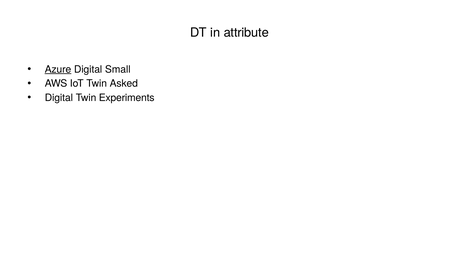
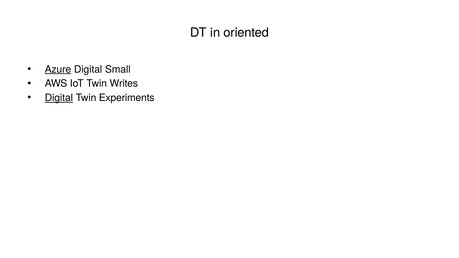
attribute: attribute -> oriented
Asked: Asked -> Writes
Digital at (59, 98) underline: none -> present
